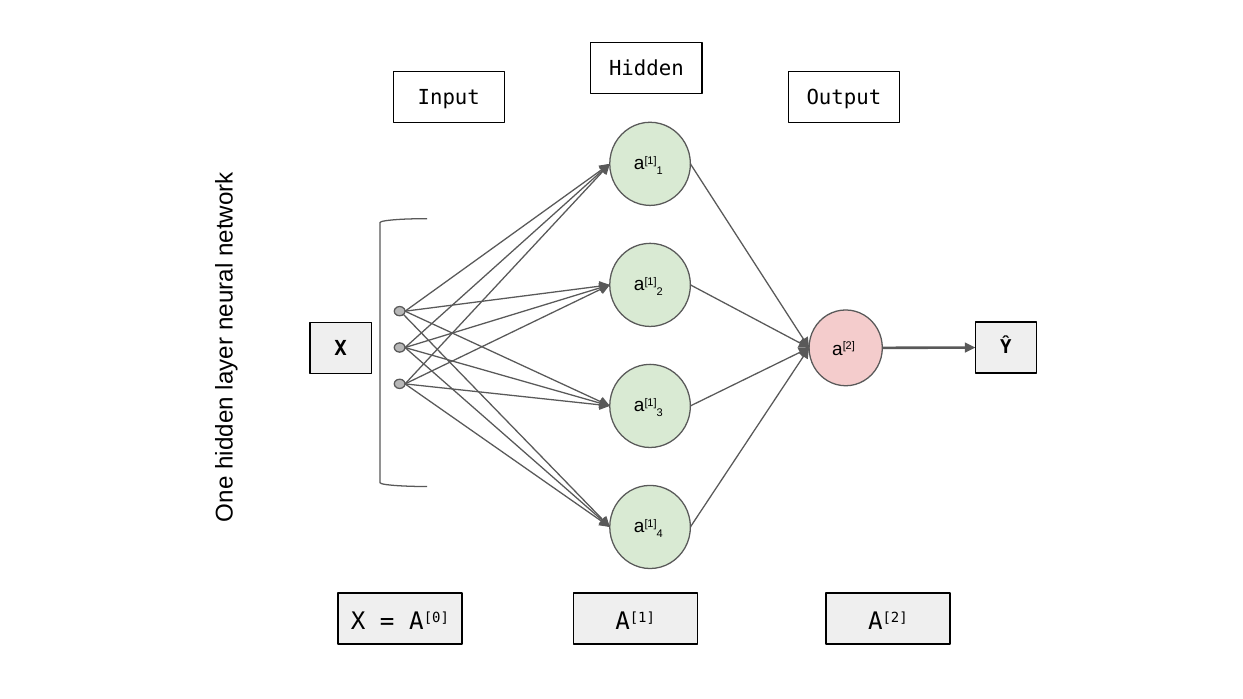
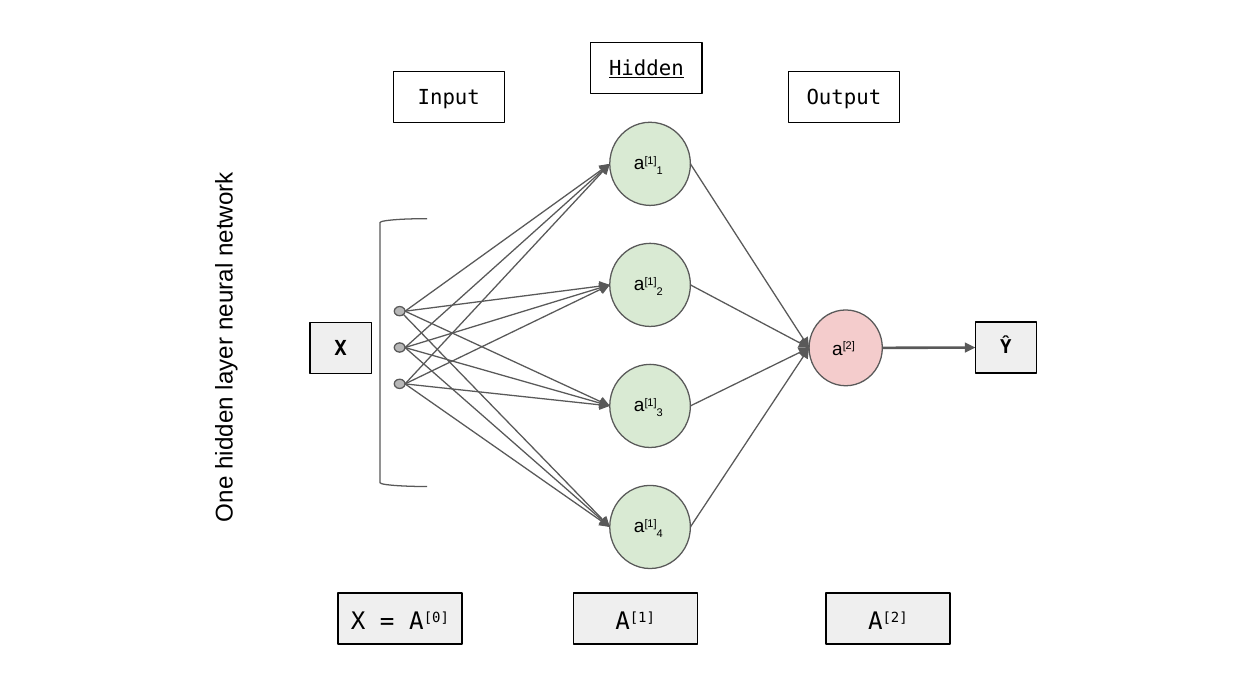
Hidden underline: none -> present
